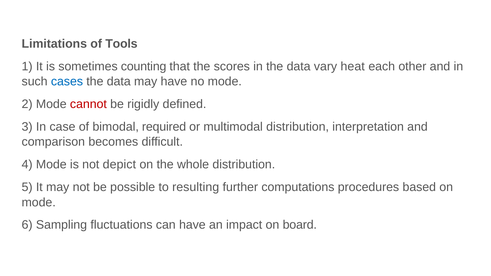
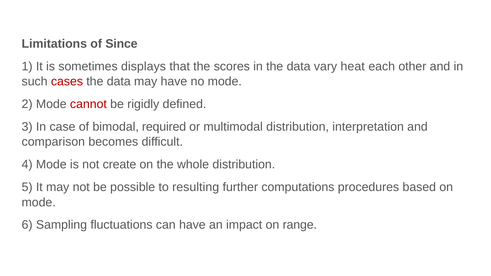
Tools: Tools -> Since
counting: counting -> displays
cases colour: blue -> red
depict: depict -> create
board: board -> range
